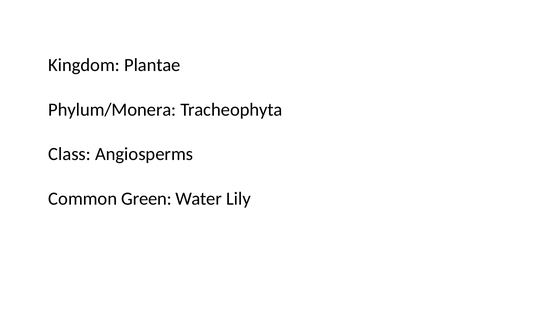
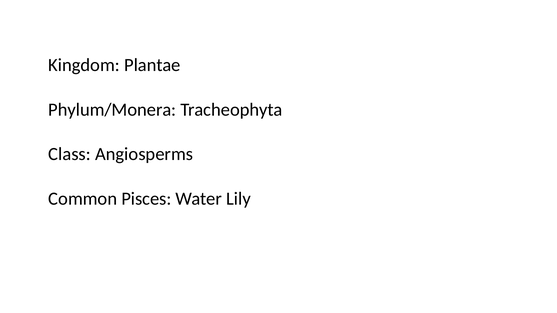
Green: Green -> Pisces
